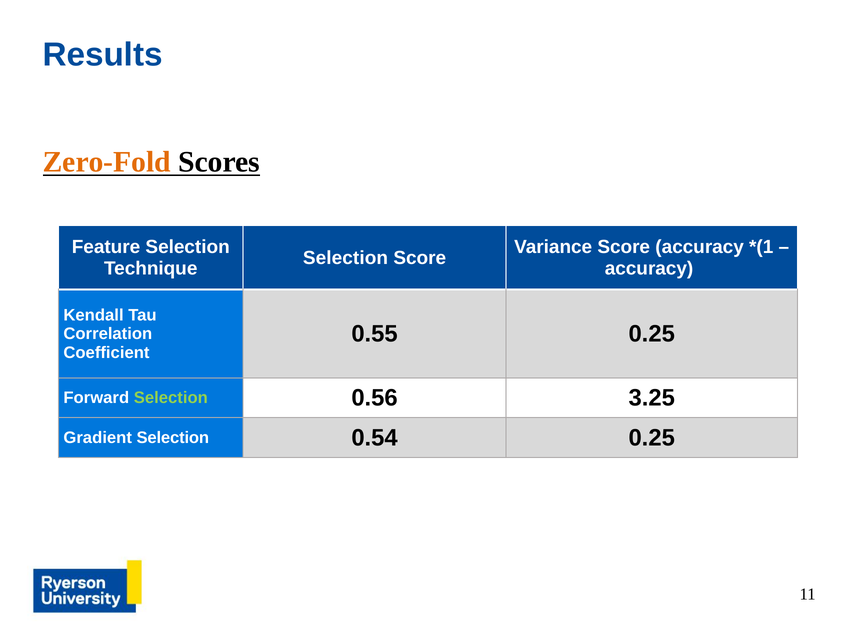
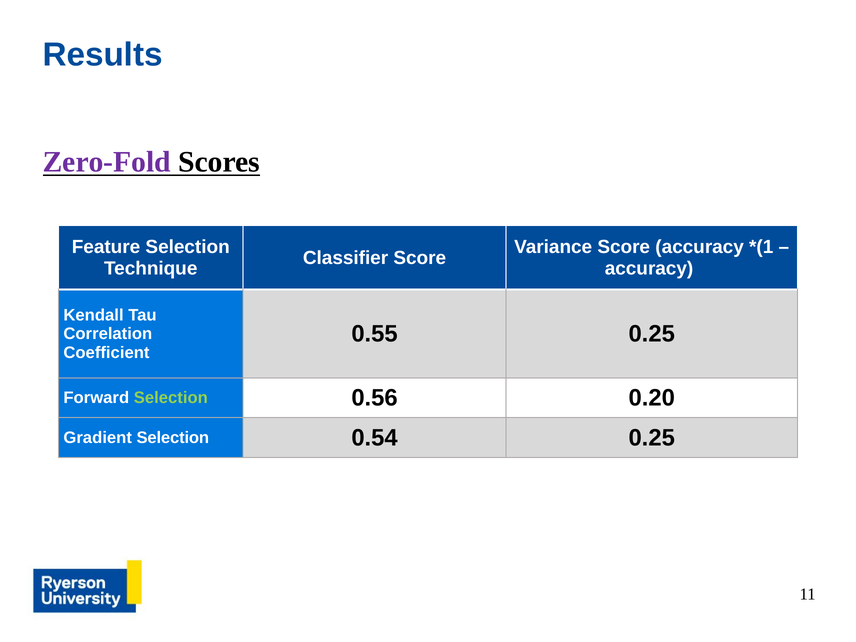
Zero-Fold colour: orange -> purple
Selection at (345, 258): Selection -> Classifier
3.25: 3.25 -> 0.20
